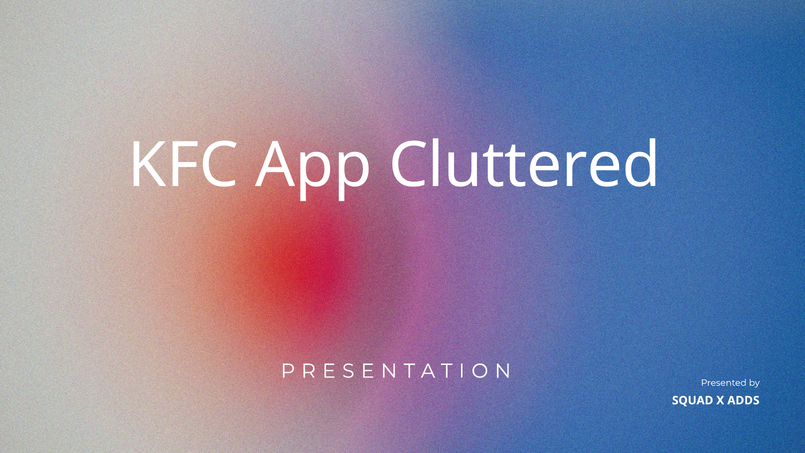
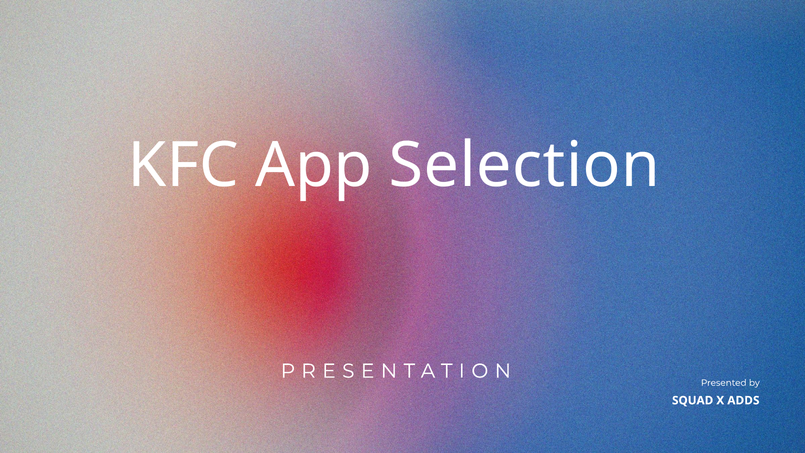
Cluttered: Cluttered -> Selection
